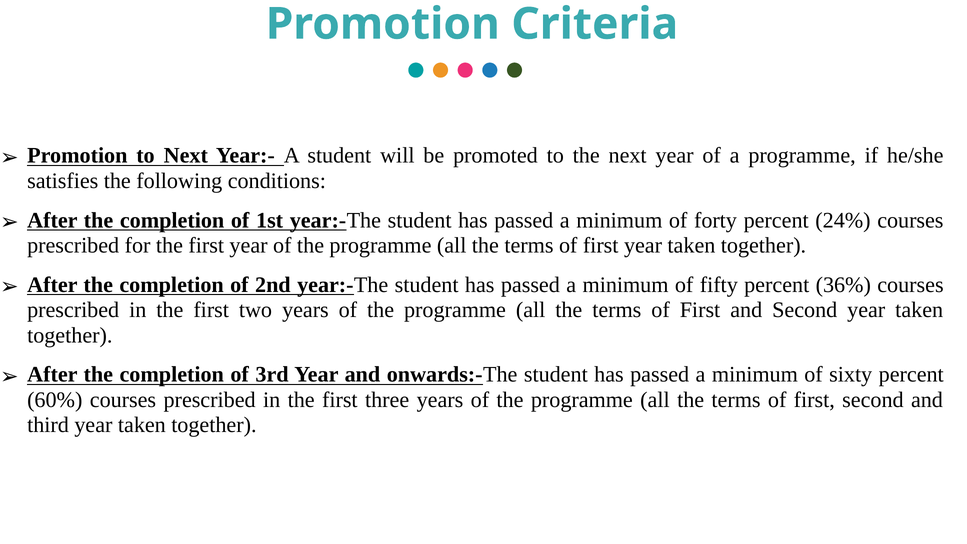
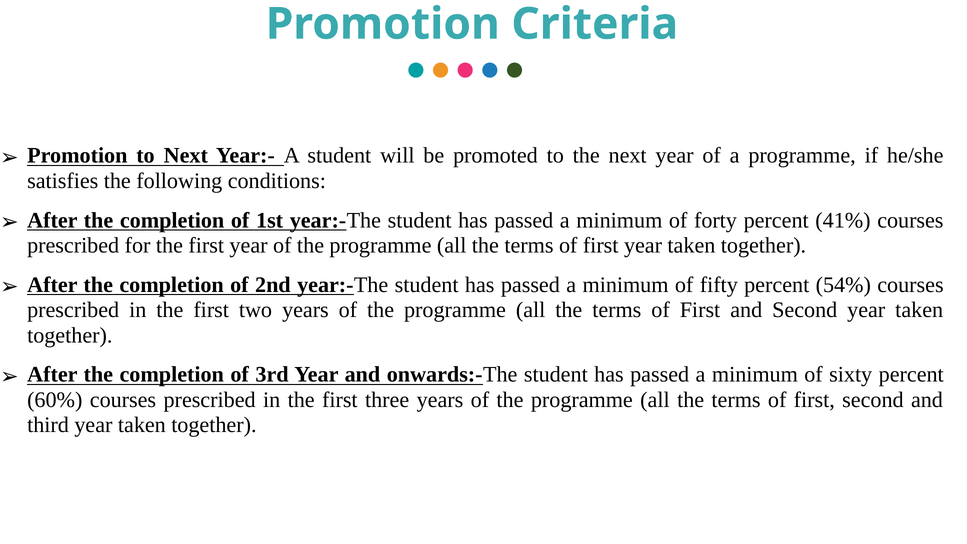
24%: 24% -> 41%
36%: 36% -> 54%
